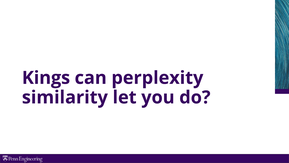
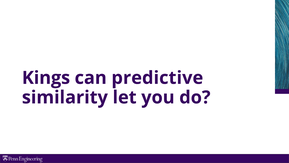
perplexity: perplexity -> predictive
